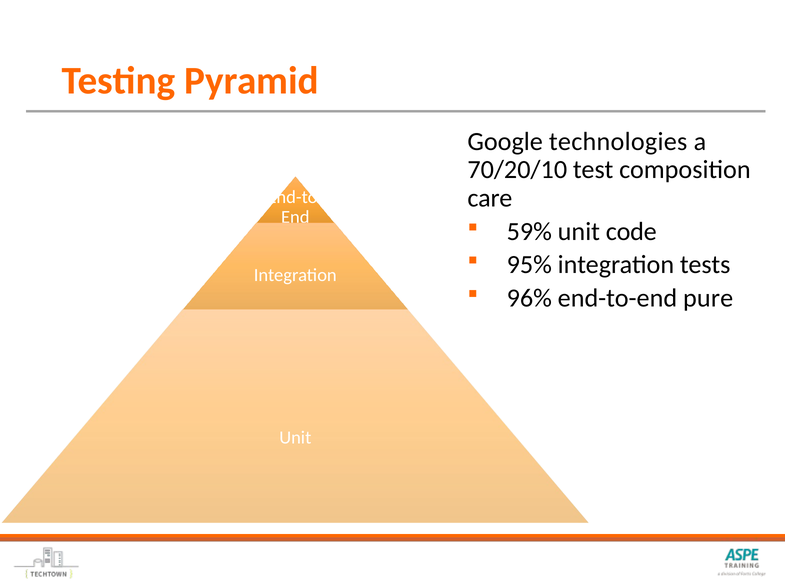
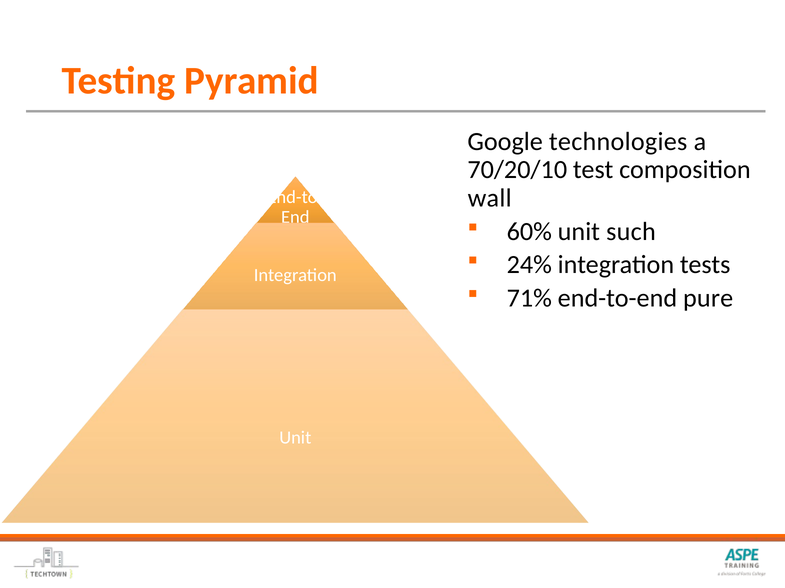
care: care -> wall
59%: 59% -> 60%
code: code -> such
95%: 95% -> 24%
96%: 96% -> 71%
